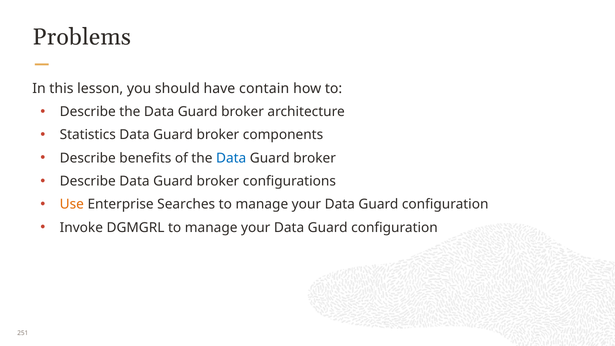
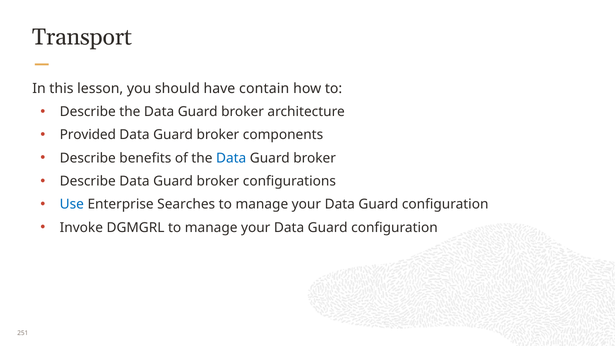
Problems: Problems -> Transport
Statistics: Statistics -> Provided
Use colour: orange -> blue
